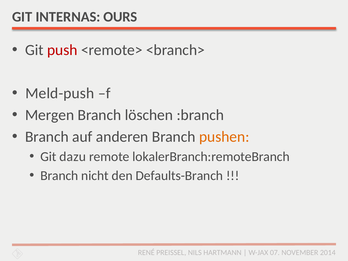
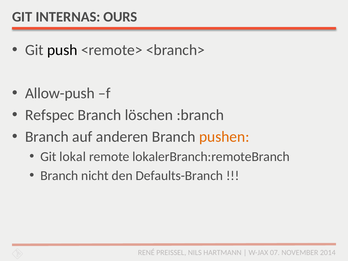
push colour: red -> black
Meld-push: Meld-push -> Allow-push
Mergen: Mergen -> Refspec
dazu: dazu -> lokal
